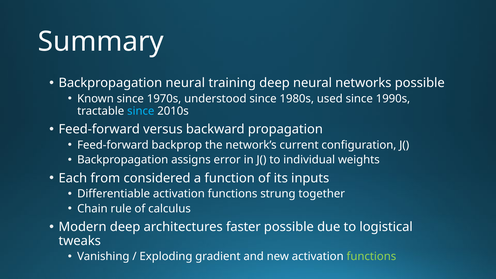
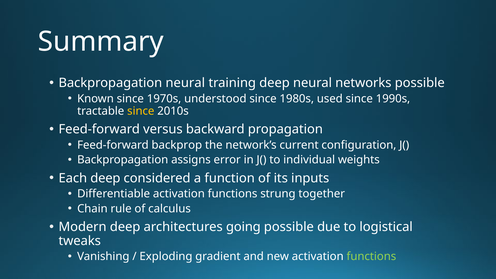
since at (141, 111) colour: light blue -> yellow
Each from: from -> deep
faster: faster -> going
